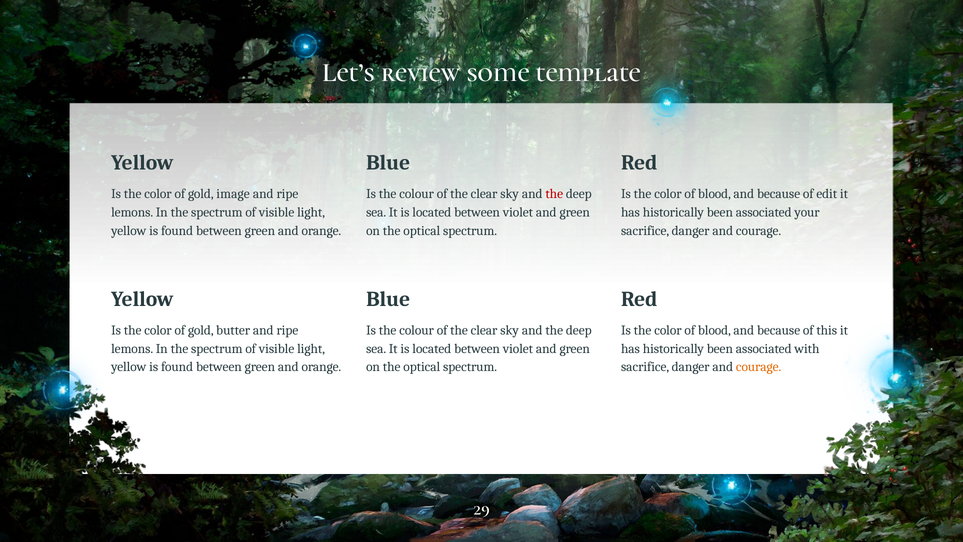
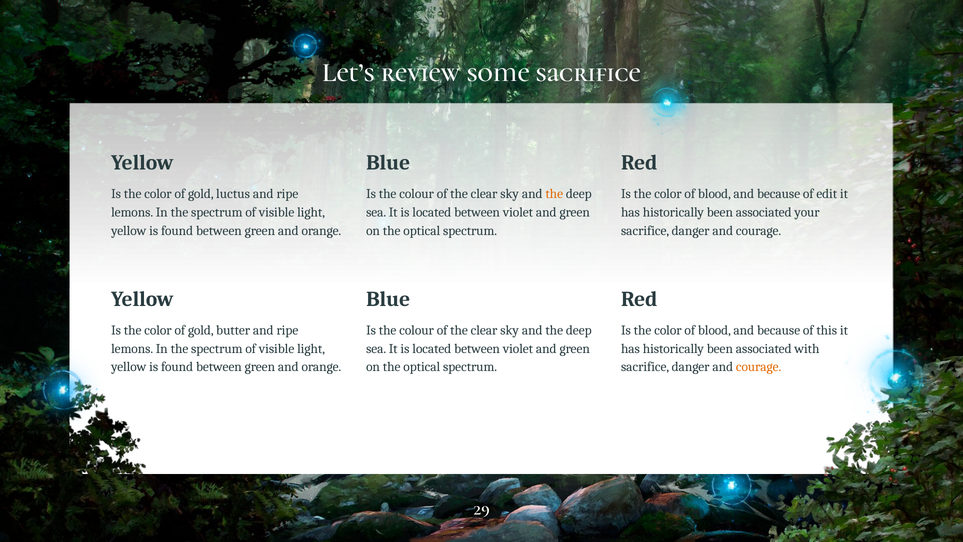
some template: template -> sacrifice
image: image -> luctus
the at (554, 194) colour: red -> orange
